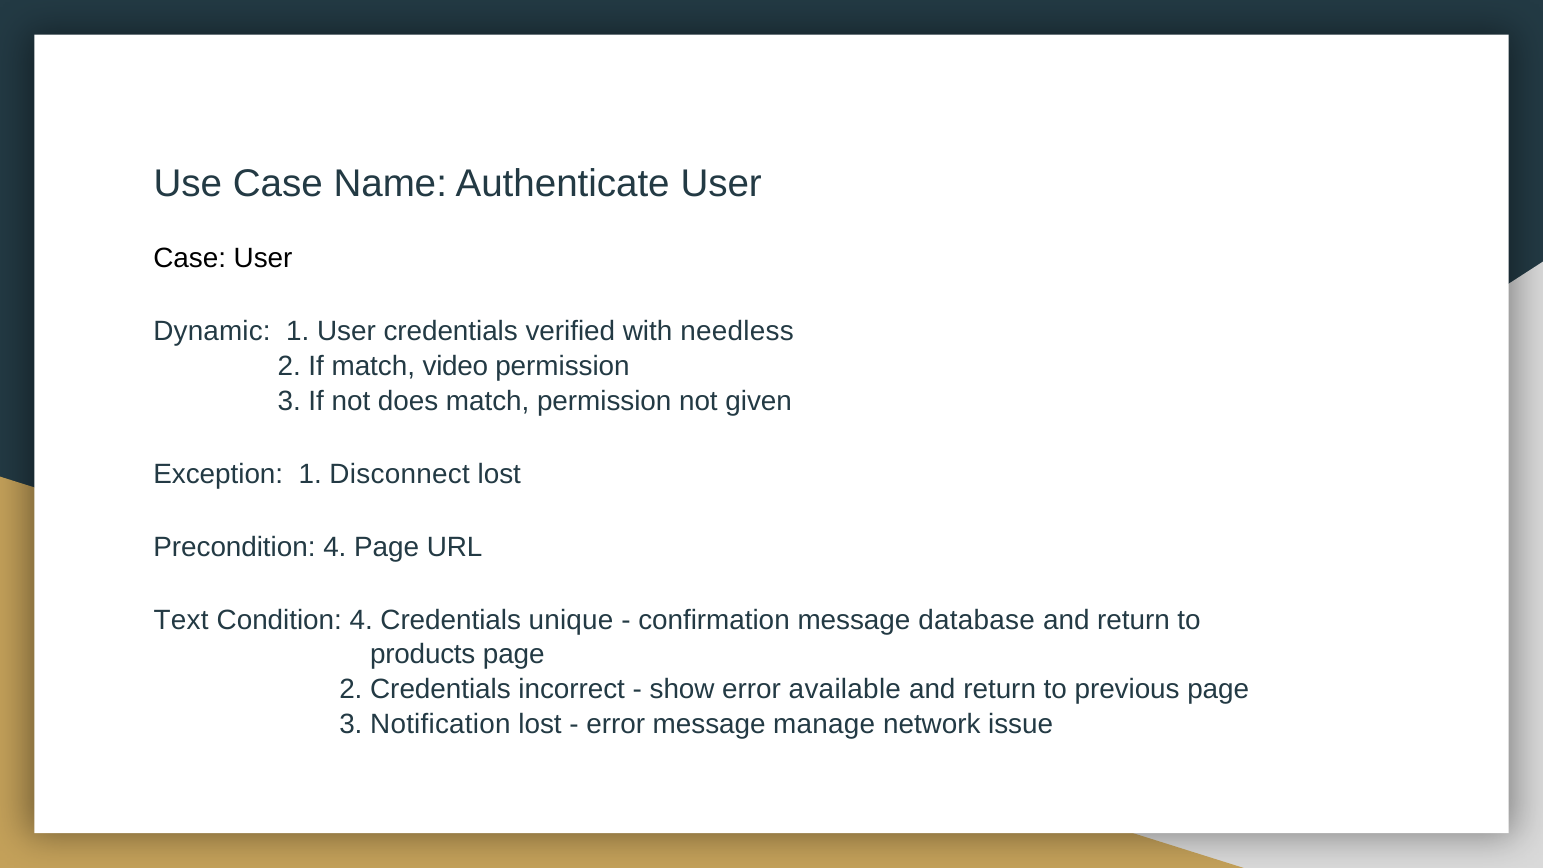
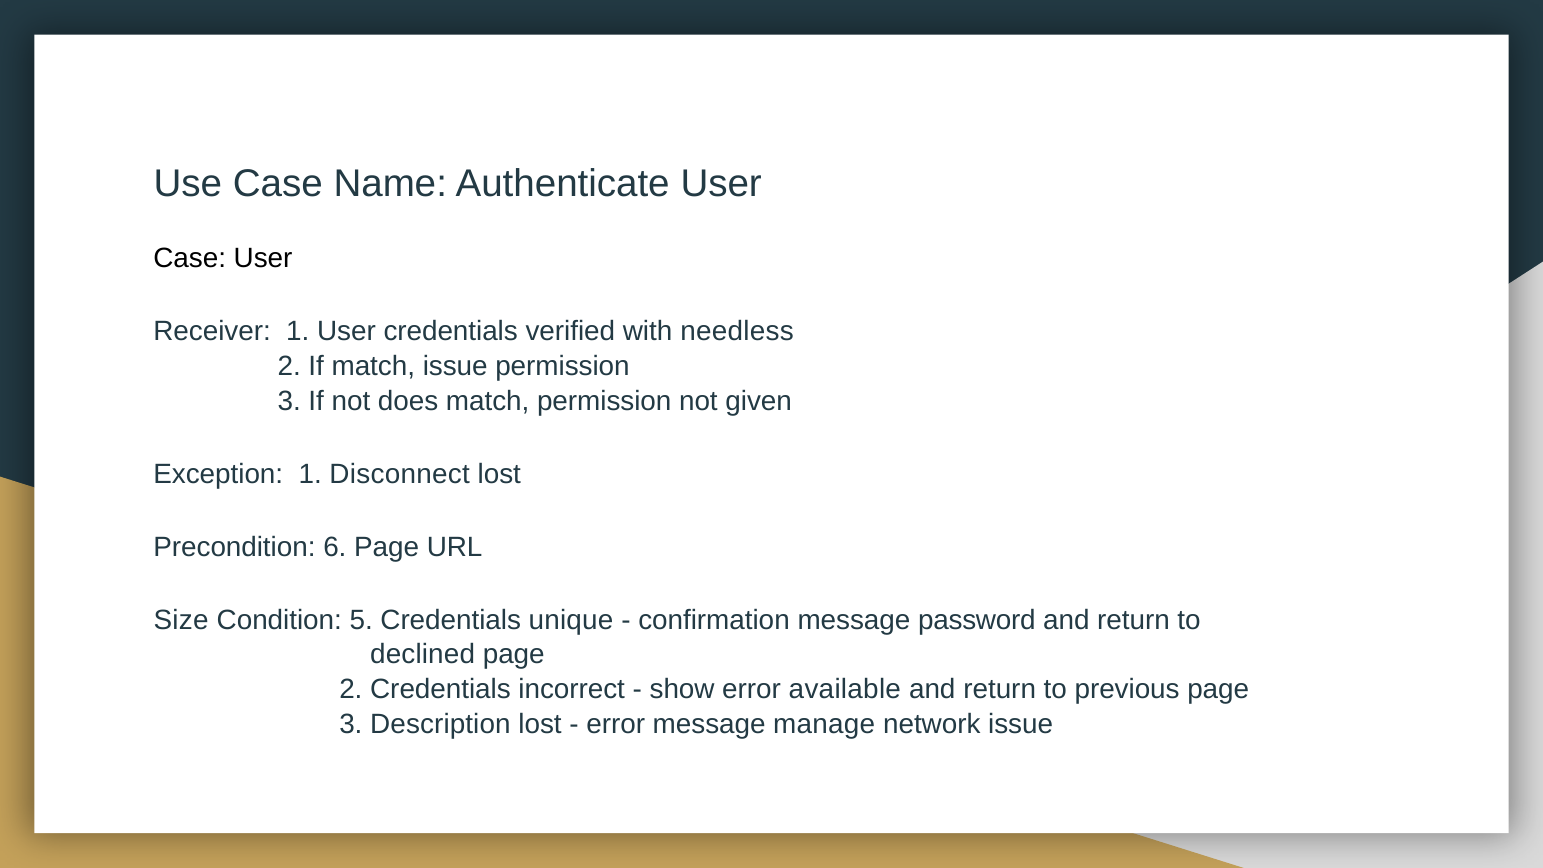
Dynamic: Dynamic -> Receiver
match video: video -> issue
Precondition 4: 4 -> 6
Text: Text -> Size
Condition 4: 4 -> 5
database: database -> password
products: products -> declined
Notification: Notification -> Description
